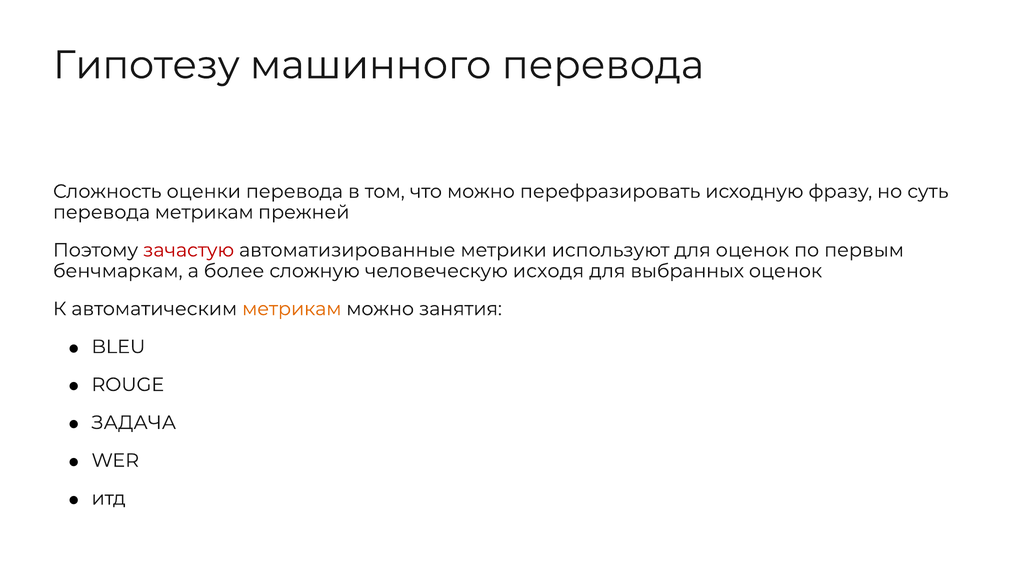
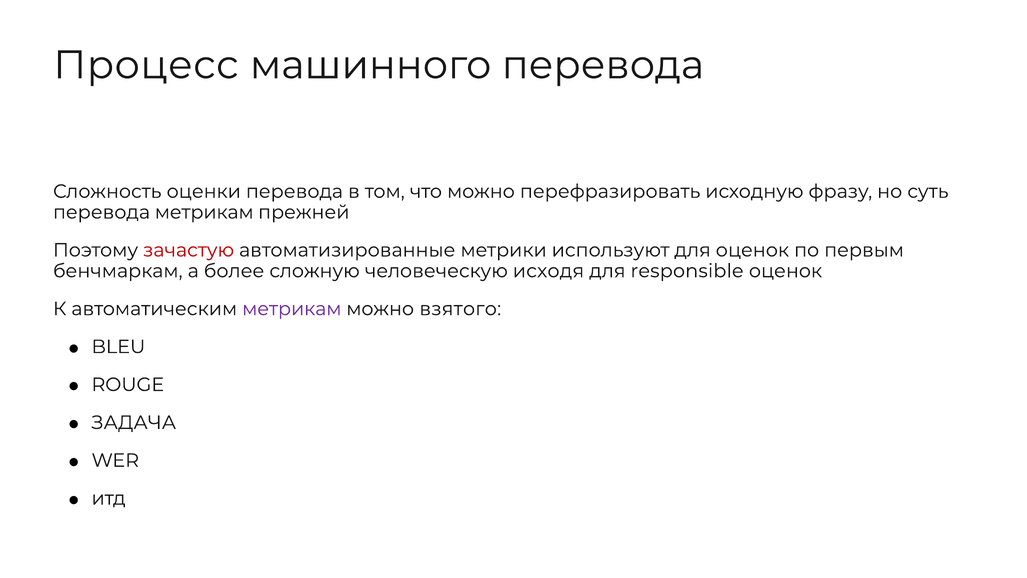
Гипотезу: Гипотезу -> Процесс
выбранных: выбранных -> responsible
метрикам at (292, 309) colour: orange -> purple
занятия: занятия -> взятого
